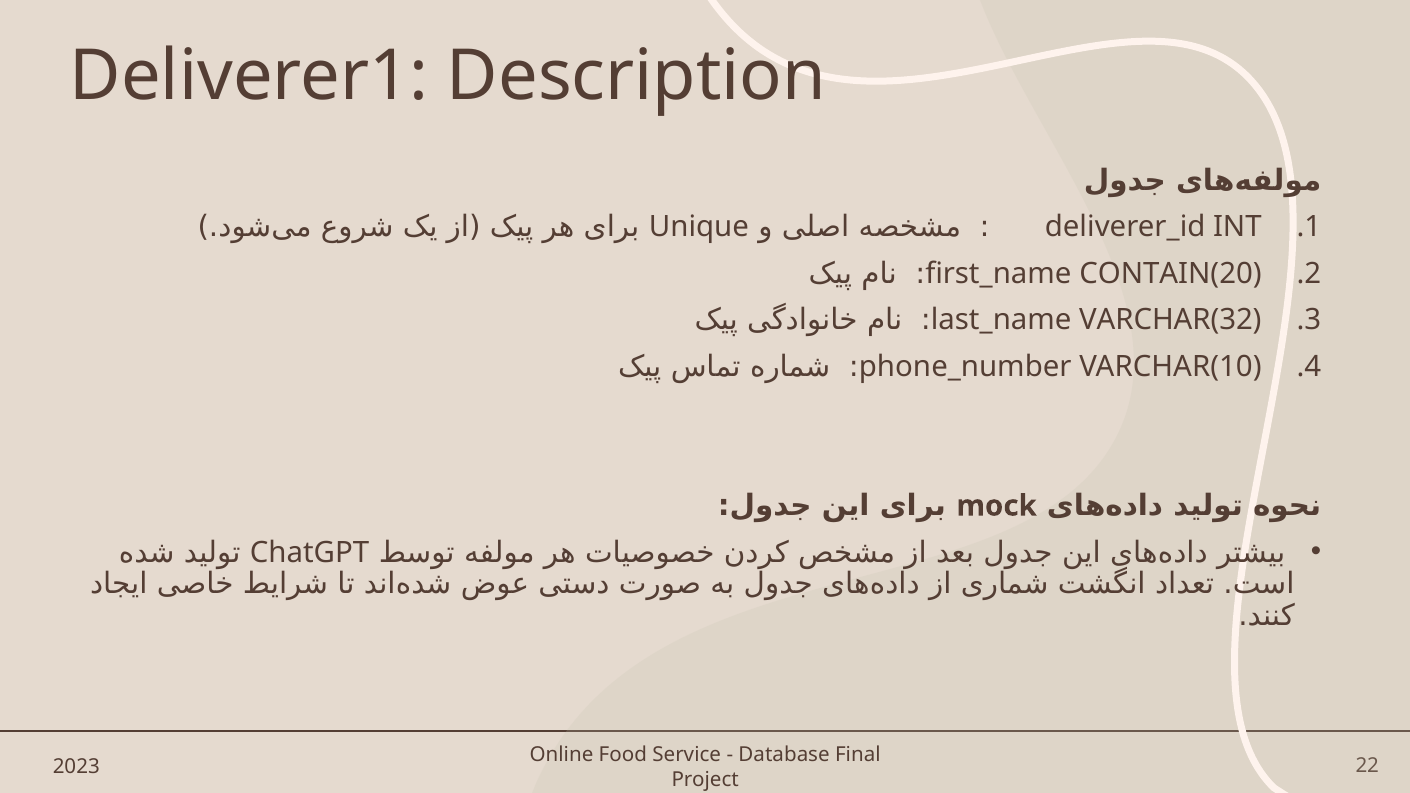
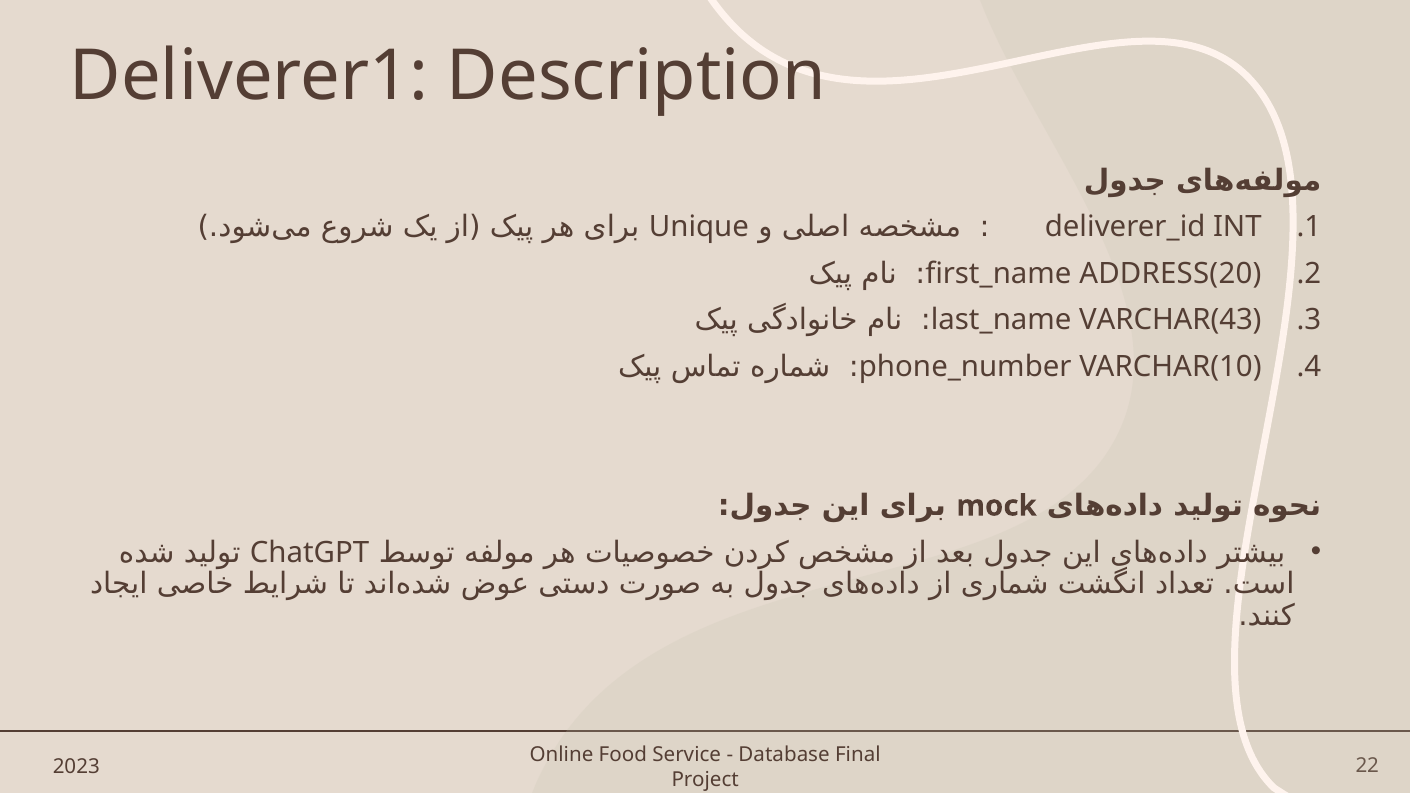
CONTAIN(20: CONTAIN(20 -> ADDRESS(20
VARCHAR(32: VARCHAR(32 -> VARCHAR(43
